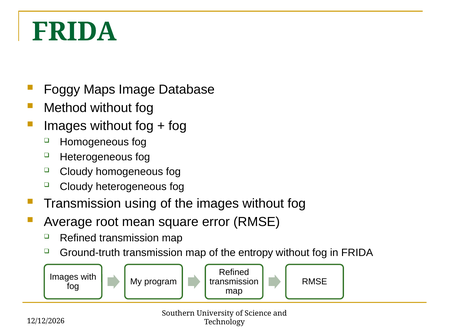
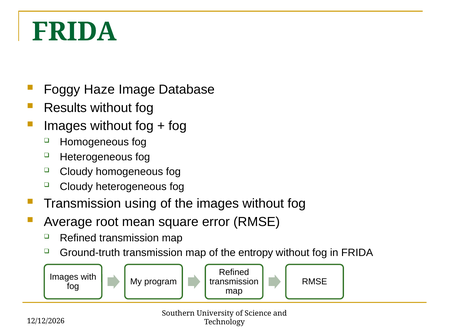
Maps: Maps -> Haze
Method: Method -> Results
